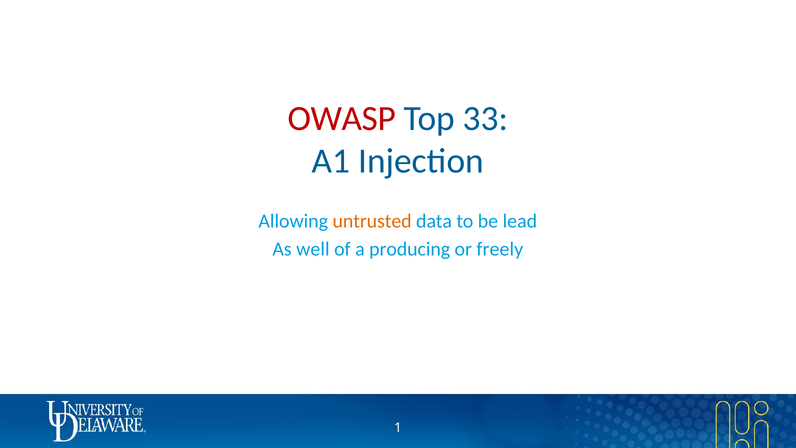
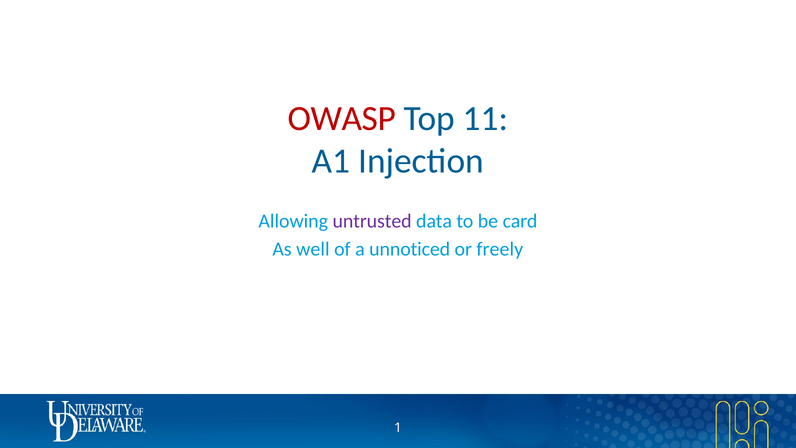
33: 33 -> 11
untrusted colour: orange -> purple
lead: lead -> card
producing: producing -> unnoticed
